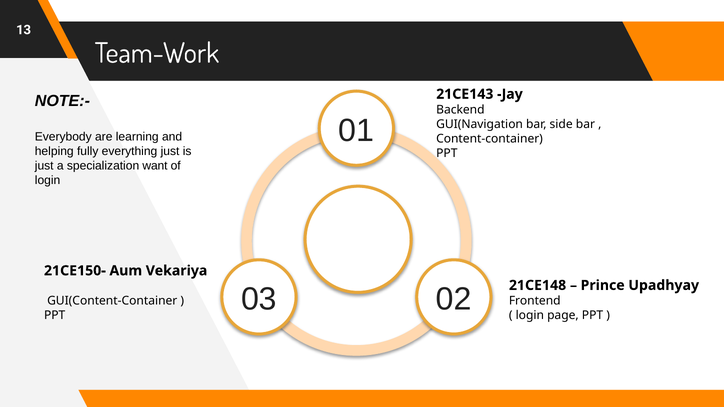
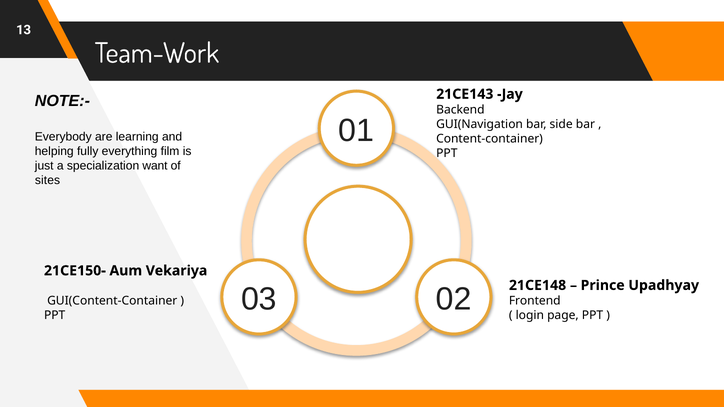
everything just: just -> film
login at (48, 180): login -> sites
